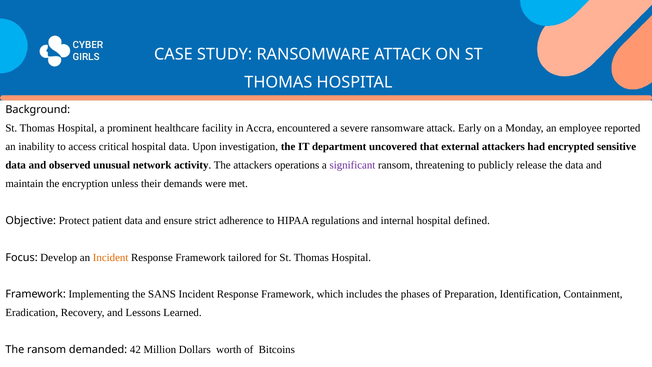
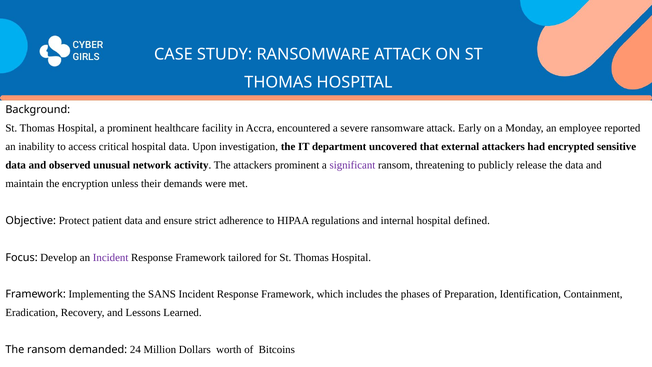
attackers operations: operations -> prominent
Incident at (111, 257) colour: orange -> purple
42: 42 -> 24
